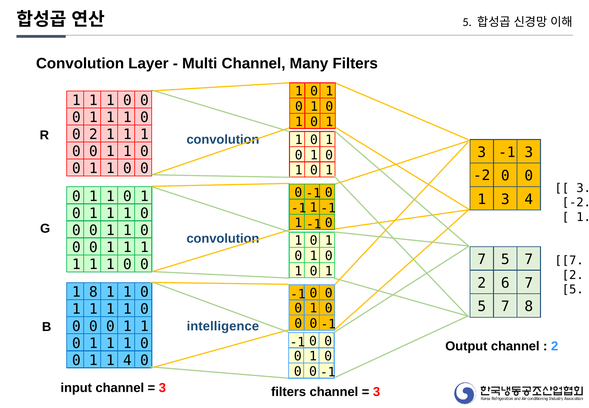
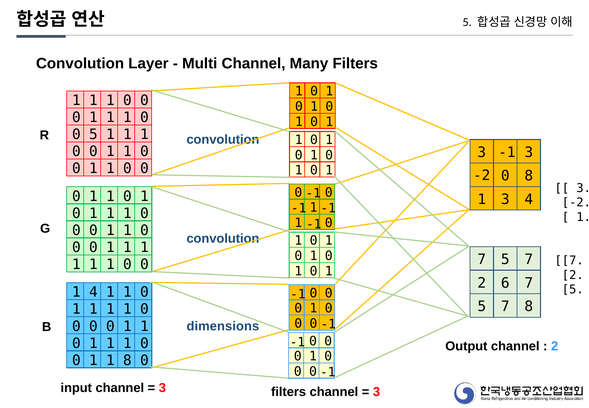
2 at (93, 134): 2 -> 5
0 at (529, 176): 0 -> 8
1 8: 8 -> 4
intelligence: intelligence -> dimensions
1 4: 4 -> 8
